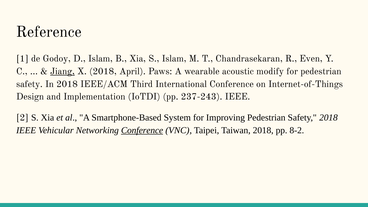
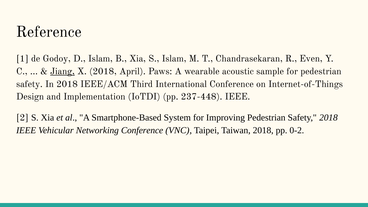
modify: modify -> sample
237-243: 237-243 -> 237-448
Conference at (142, 130) underline: present -> none
8-2: 8-2 -> 0-2
